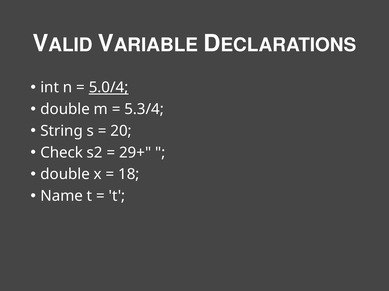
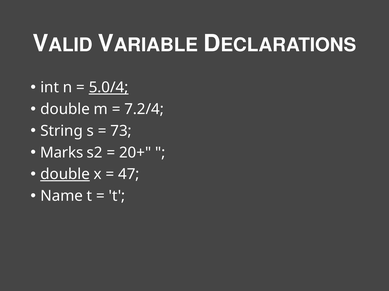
5.3/4: 5.3/4 -> 7.2/4
20: 20 -> 73
Check: Check -> Marks
29+: 29+ -> 20+
double at (65, 175) underline: none -> present
18: 18 -> 47
